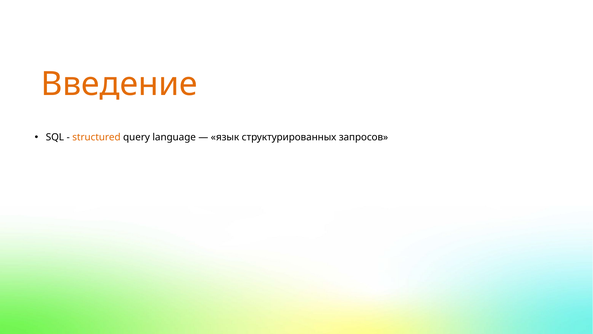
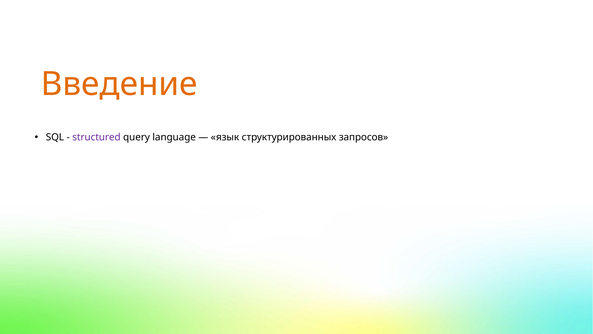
structured colour: orange -> purple
